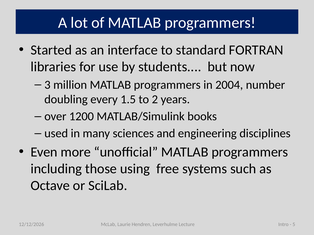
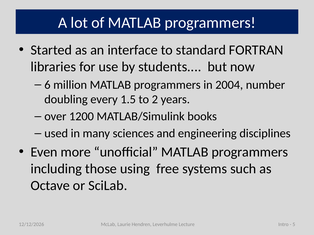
3: 3 -> 6
